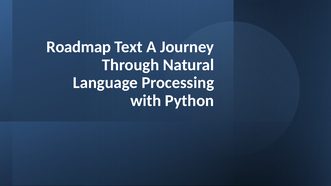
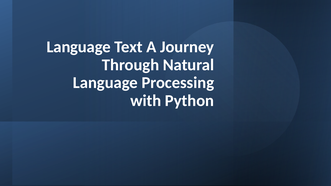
Roadmap at (79, 47): Roadmap -> Language
